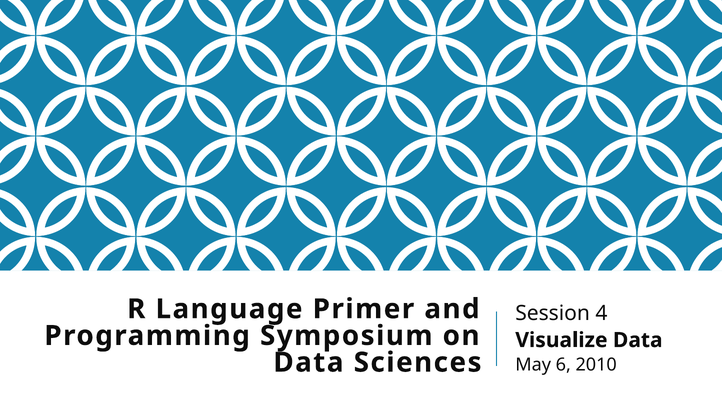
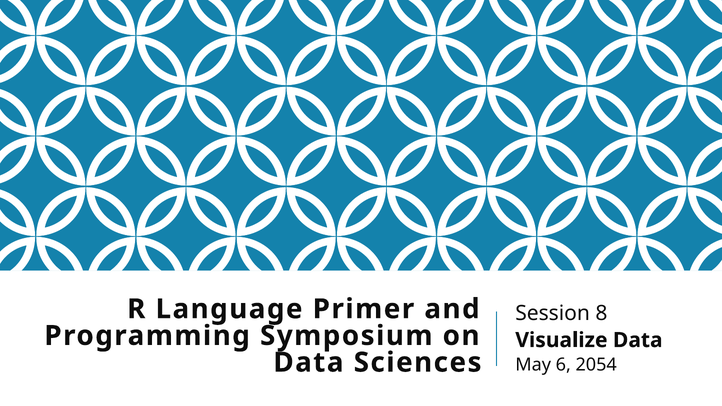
4: 4 -> 8
2010: 2010 -> 2054
